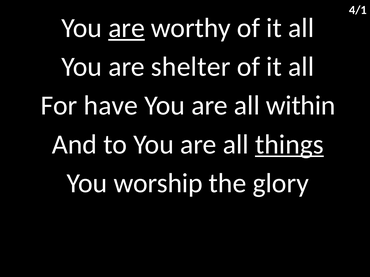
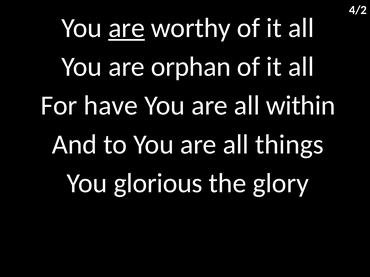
4/1: 4/1 -> 4/2
shelter: shelter -> orphan
things underline: present -> none
worship: worship -> glorious
